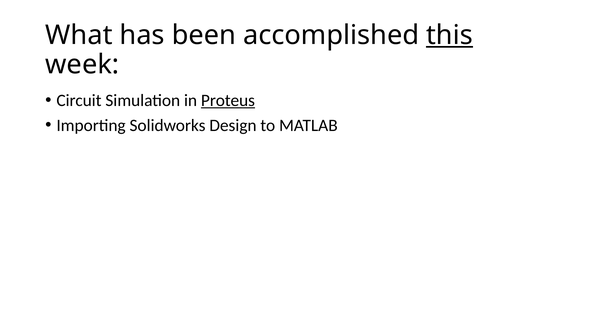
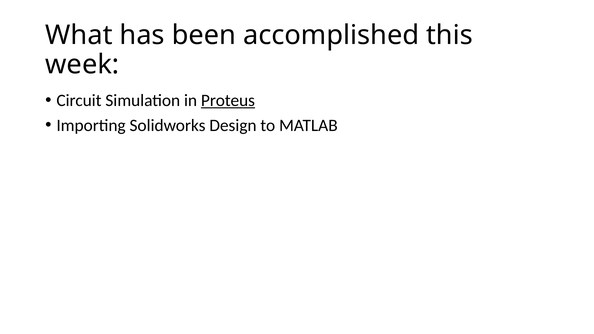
this underline: present -> none
